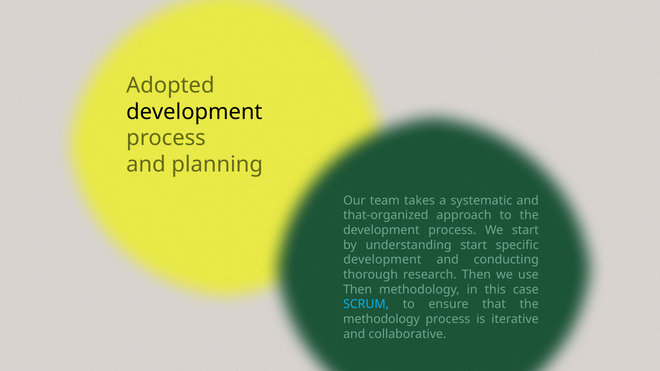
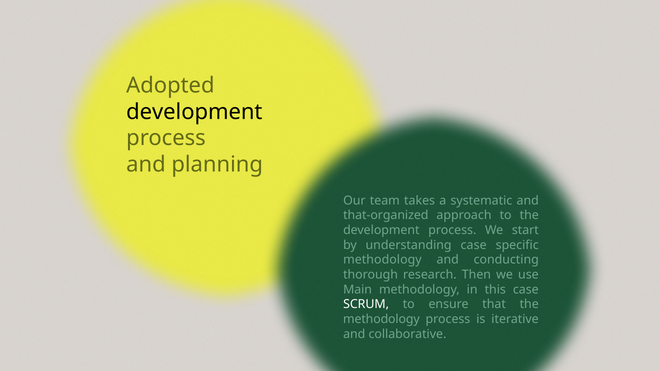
understanding start: start -> case
development at (382, 260): development -> methodology
Then at (358, 290): Then -> Main
SCRUM colour: light blue -> white
